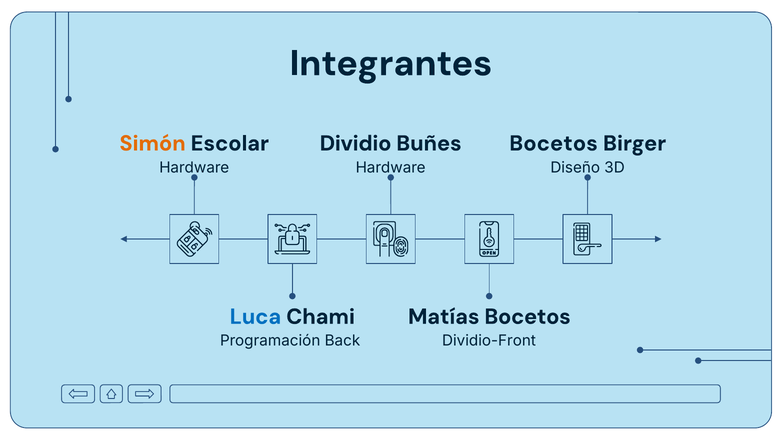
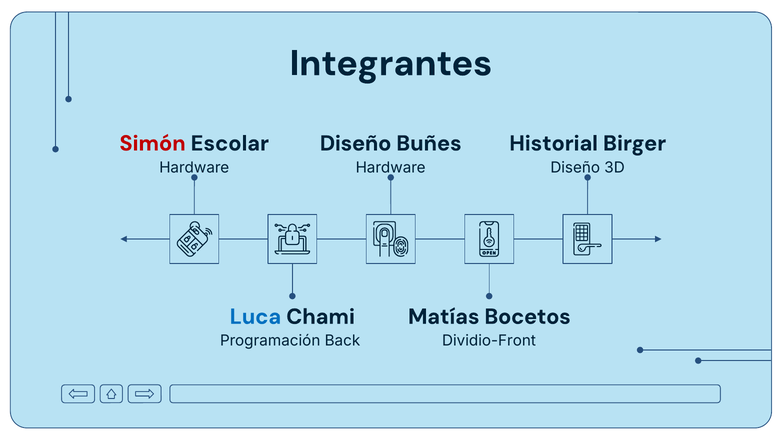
Simón colour: orange -> red
Dividio at (356, 143): Dividio -> Diseño
Buñes Bocetos: Bocetos -> Historial
